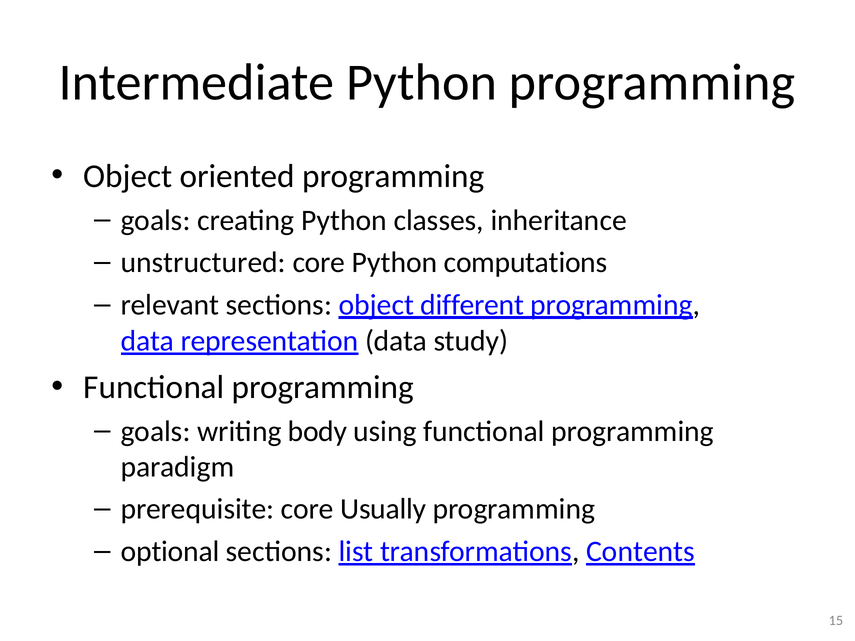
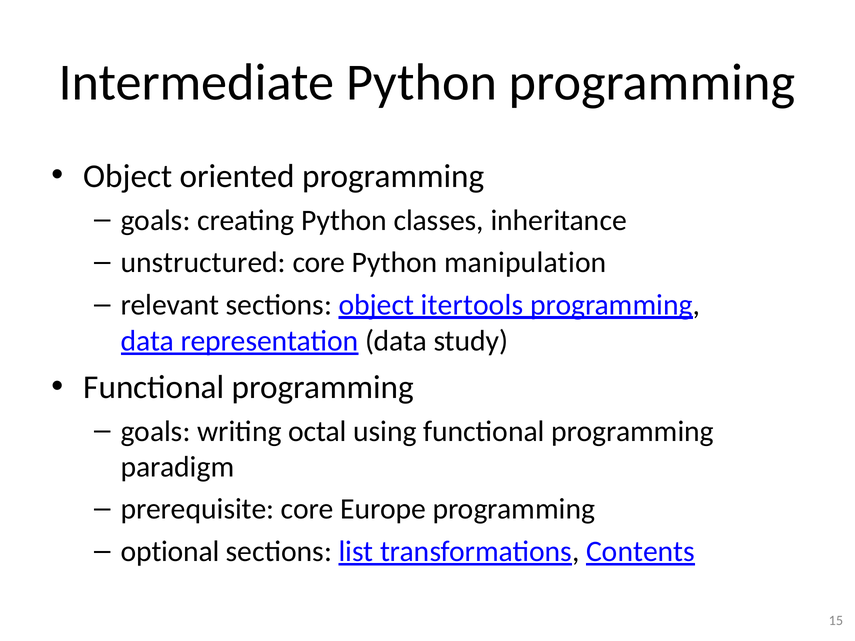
computations: computations -> manipulation
different: different -> itertools
body: body -> octal
Usually: Usually -> Europe
